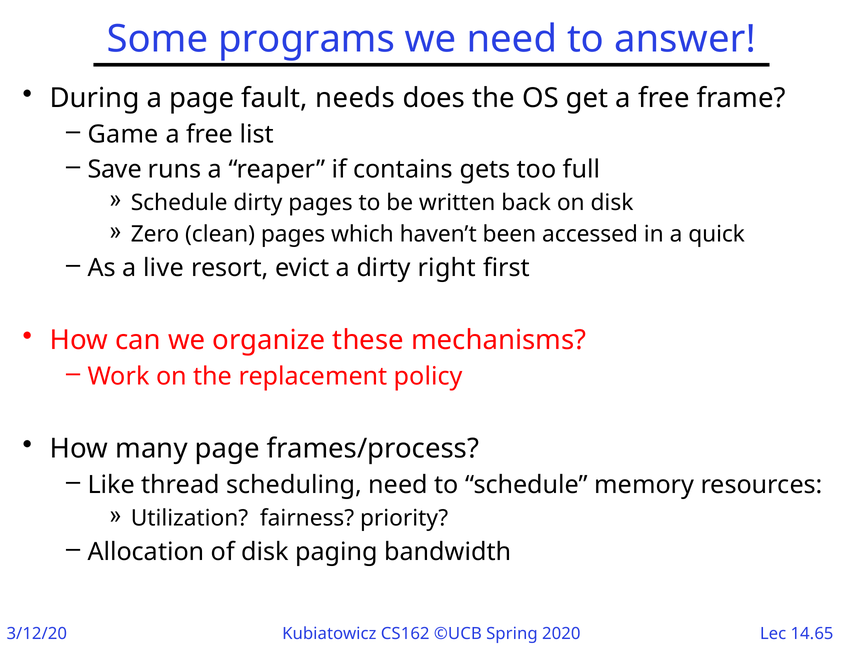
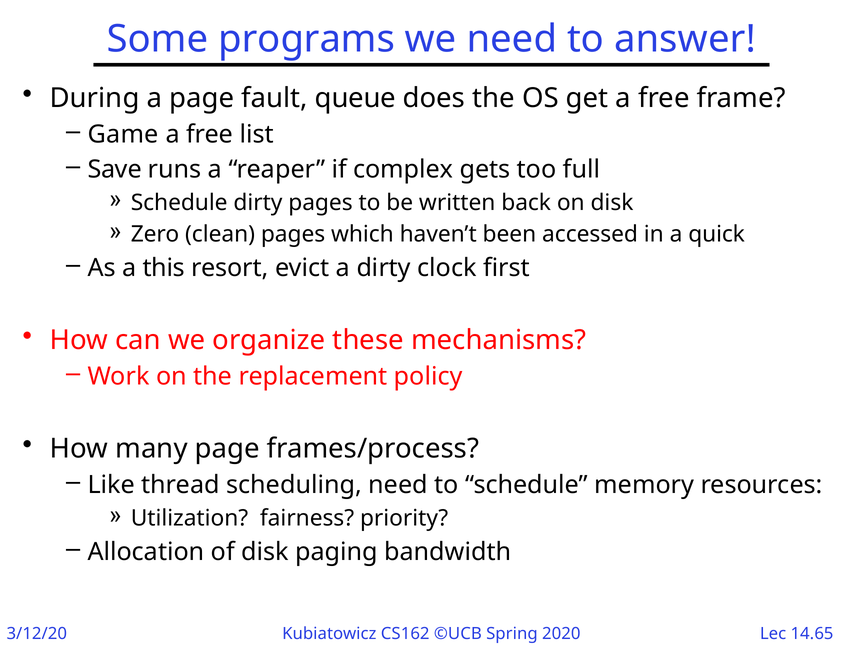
needs: needs -> queue
contains: contains -> complex
live: live -> this
right: right -> clock
